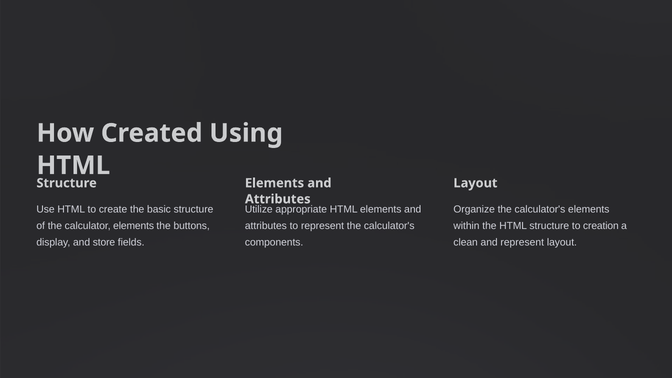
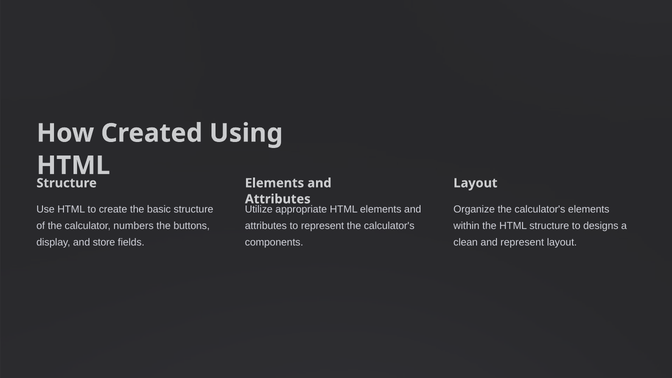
calculator elements: elements -> numbers
creation: creation -> designs
